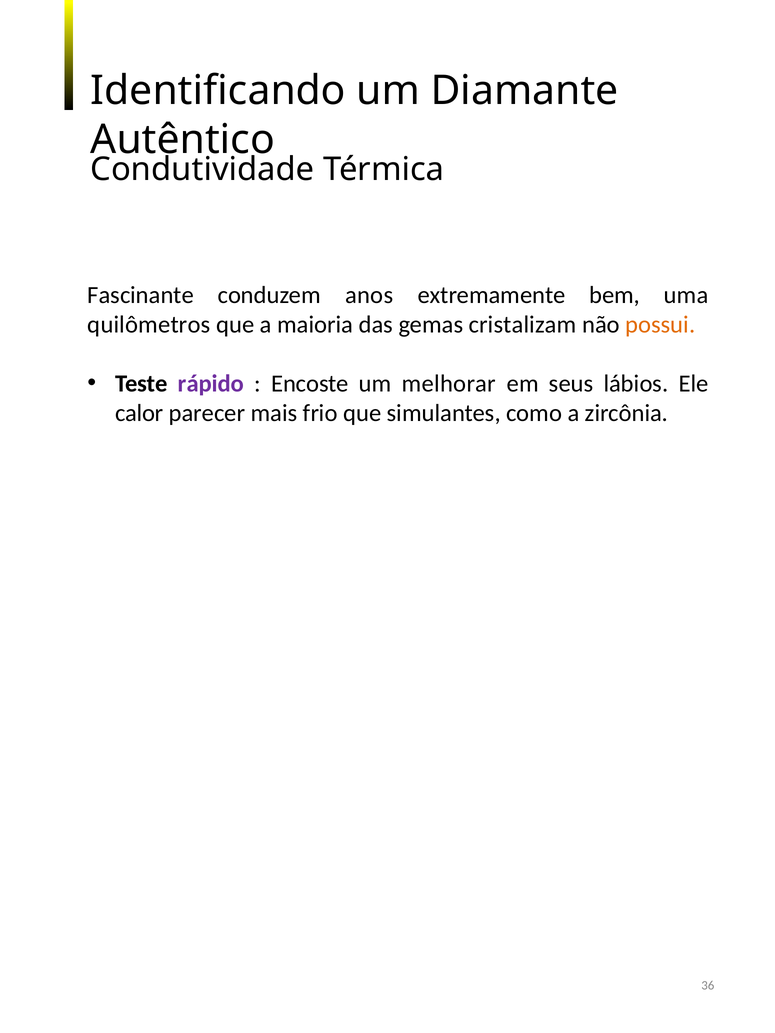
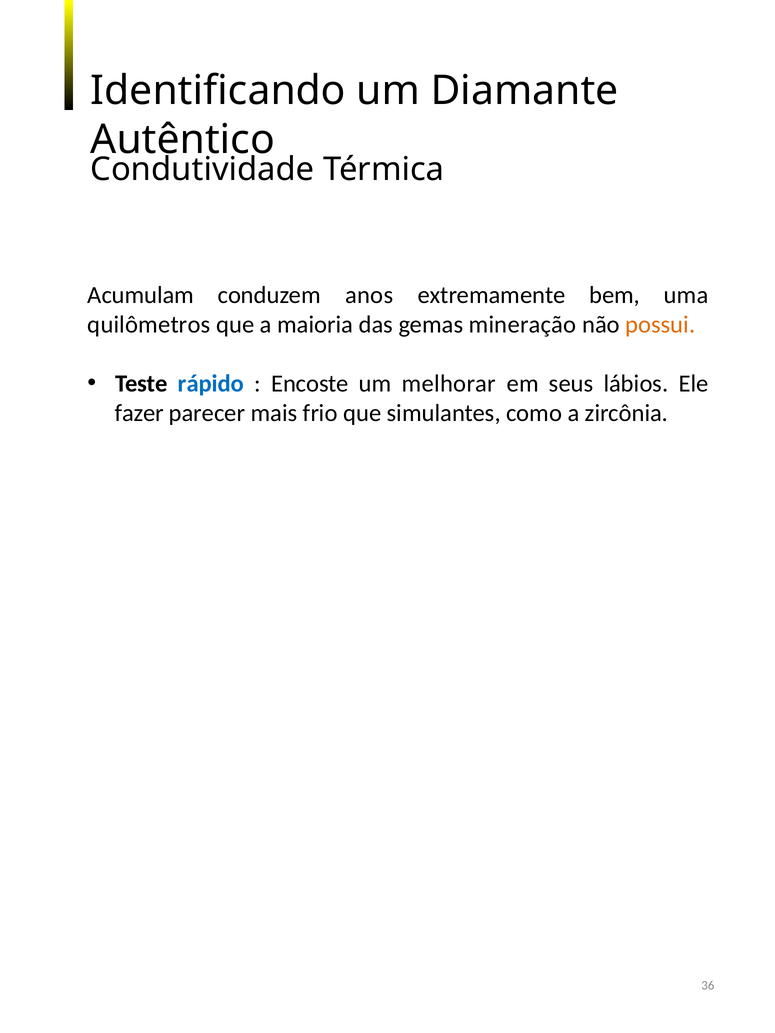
Fascinante: Fascinante -> Acumulam
cristalizam: cristalizam -> mineração
rápido colour: purple -> blue
calor: calor -> fazer
